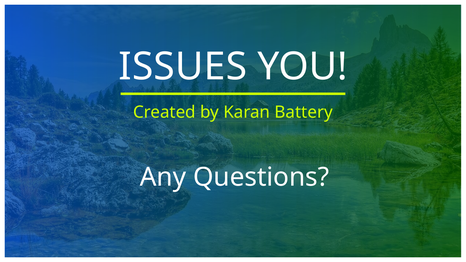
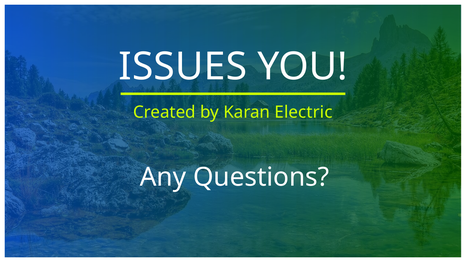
Battery: Battery -> Electric
